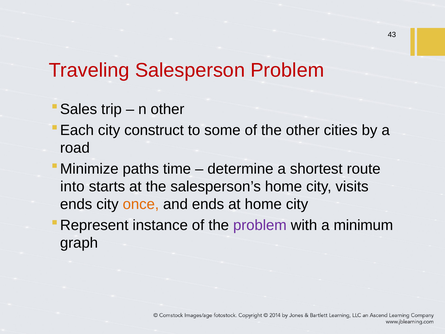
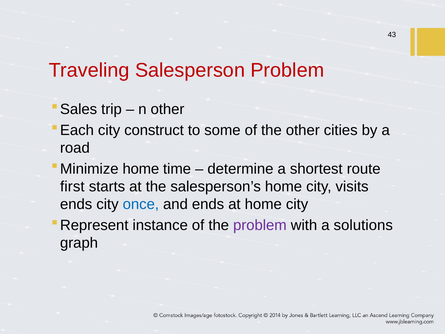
paths at (141, 169): paths -> home
into: into -> first
once colour: orange -> blue
minimum: minimum -> solutions
